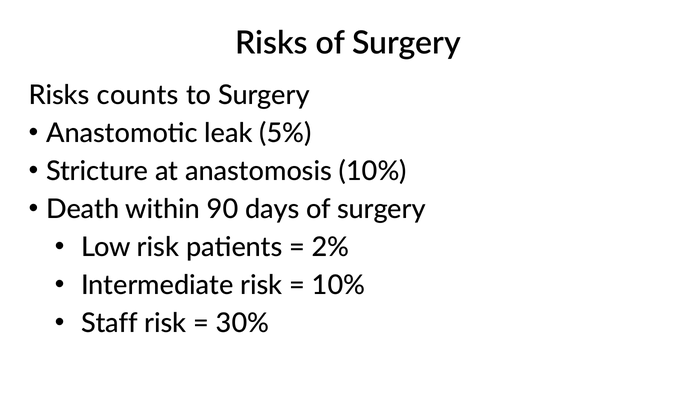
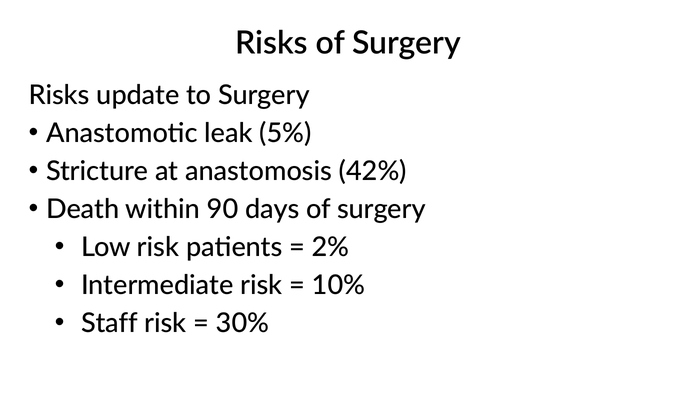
counts: counts -> update
anastomosis 10%: 10% -> 42%
